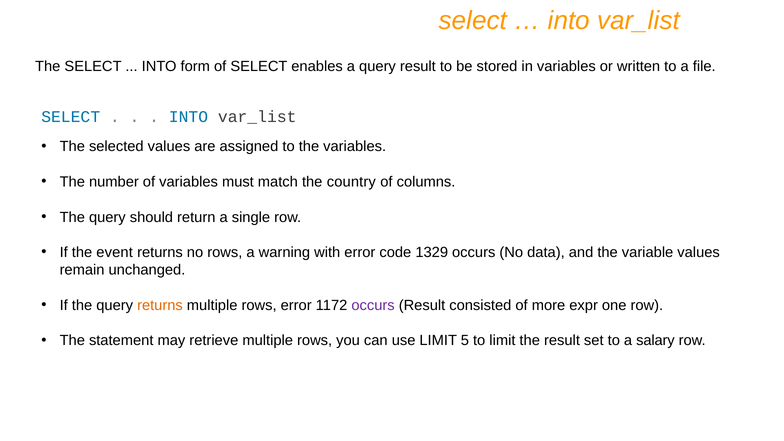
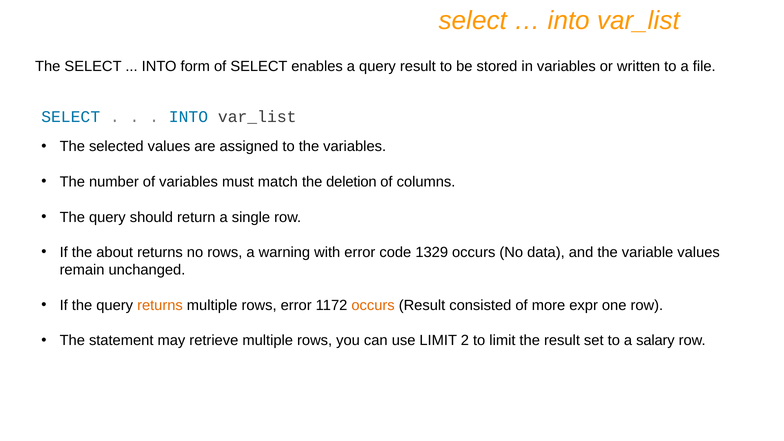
country: country -> deletion
event: event -> about
occurs at (373, 305) colour: purple -> orange
5: 5 -> 2
